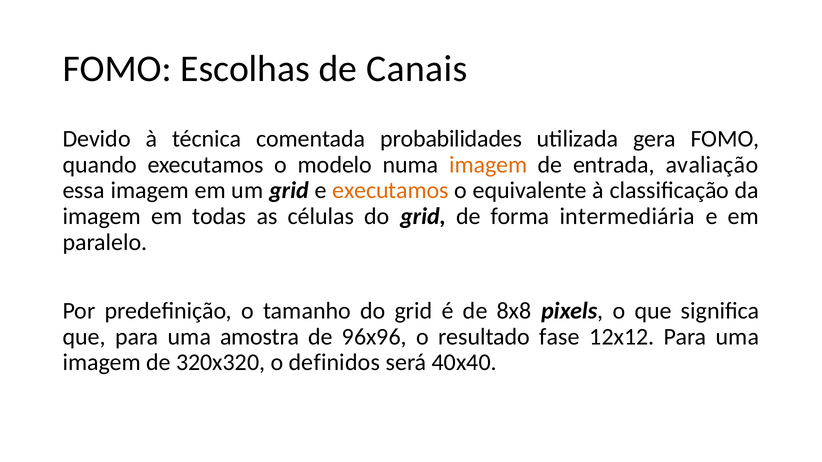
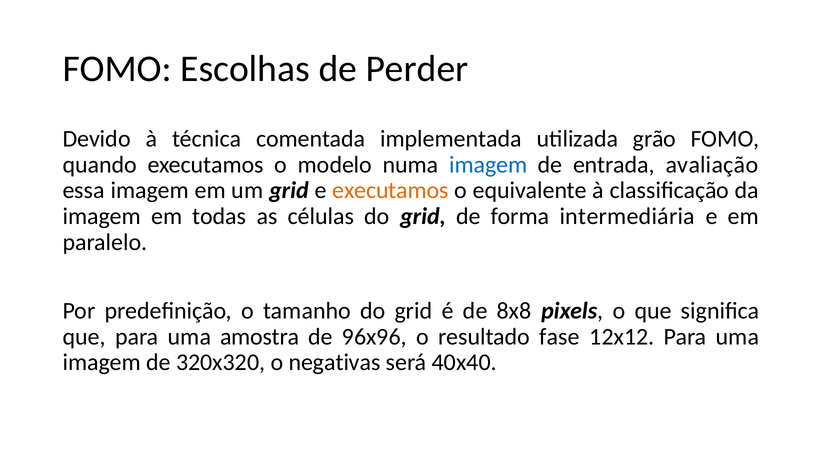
Canais: Canais -> Perder
probabilidades: probabilidades -> implementada
gera: gera -> grão
imagem at (488, 165) colour: orange -> blue
definidos: definidos -> negativas
